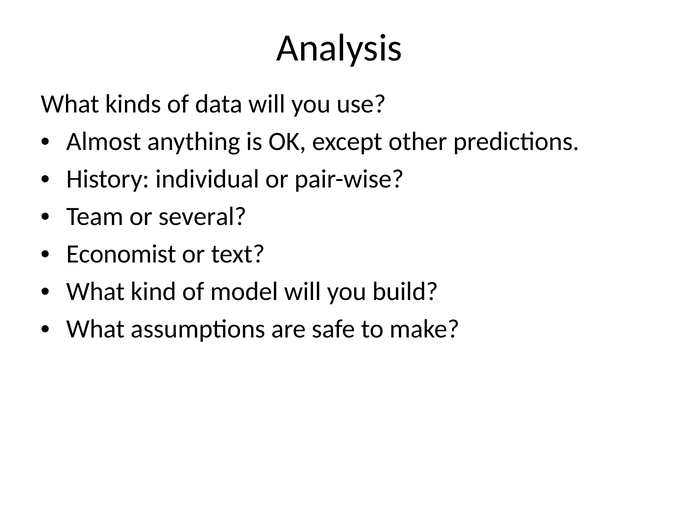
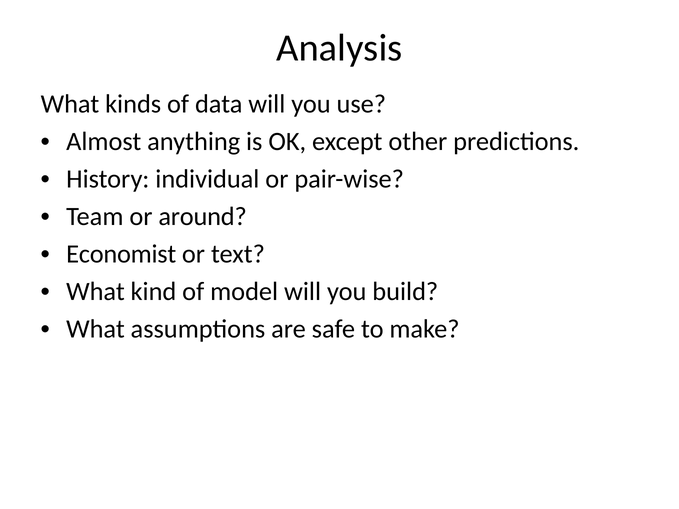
several: several -> around
